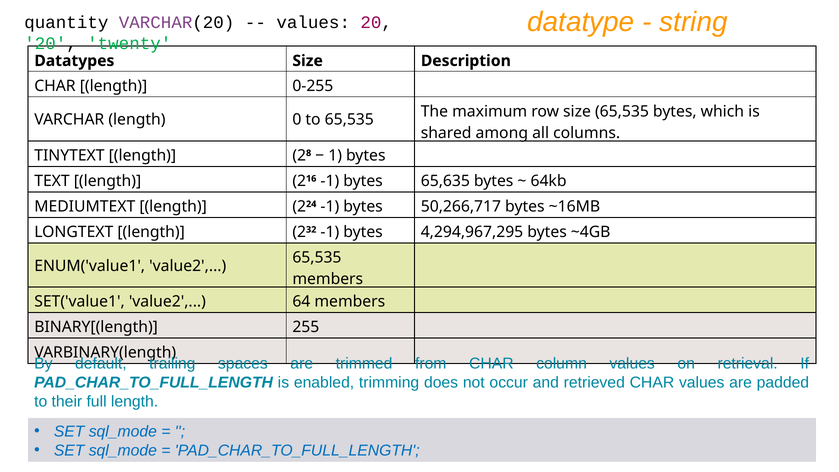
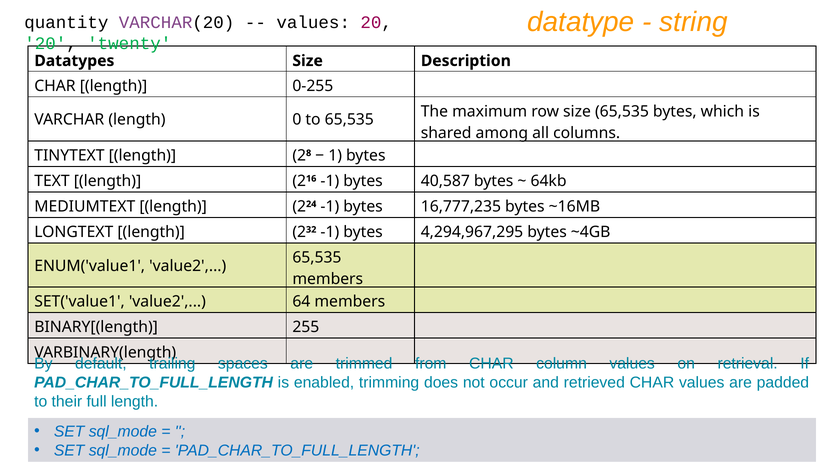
65,635: 65,635 -> 40,587
50,266,717: 50,266,717 -> 16,777,235
